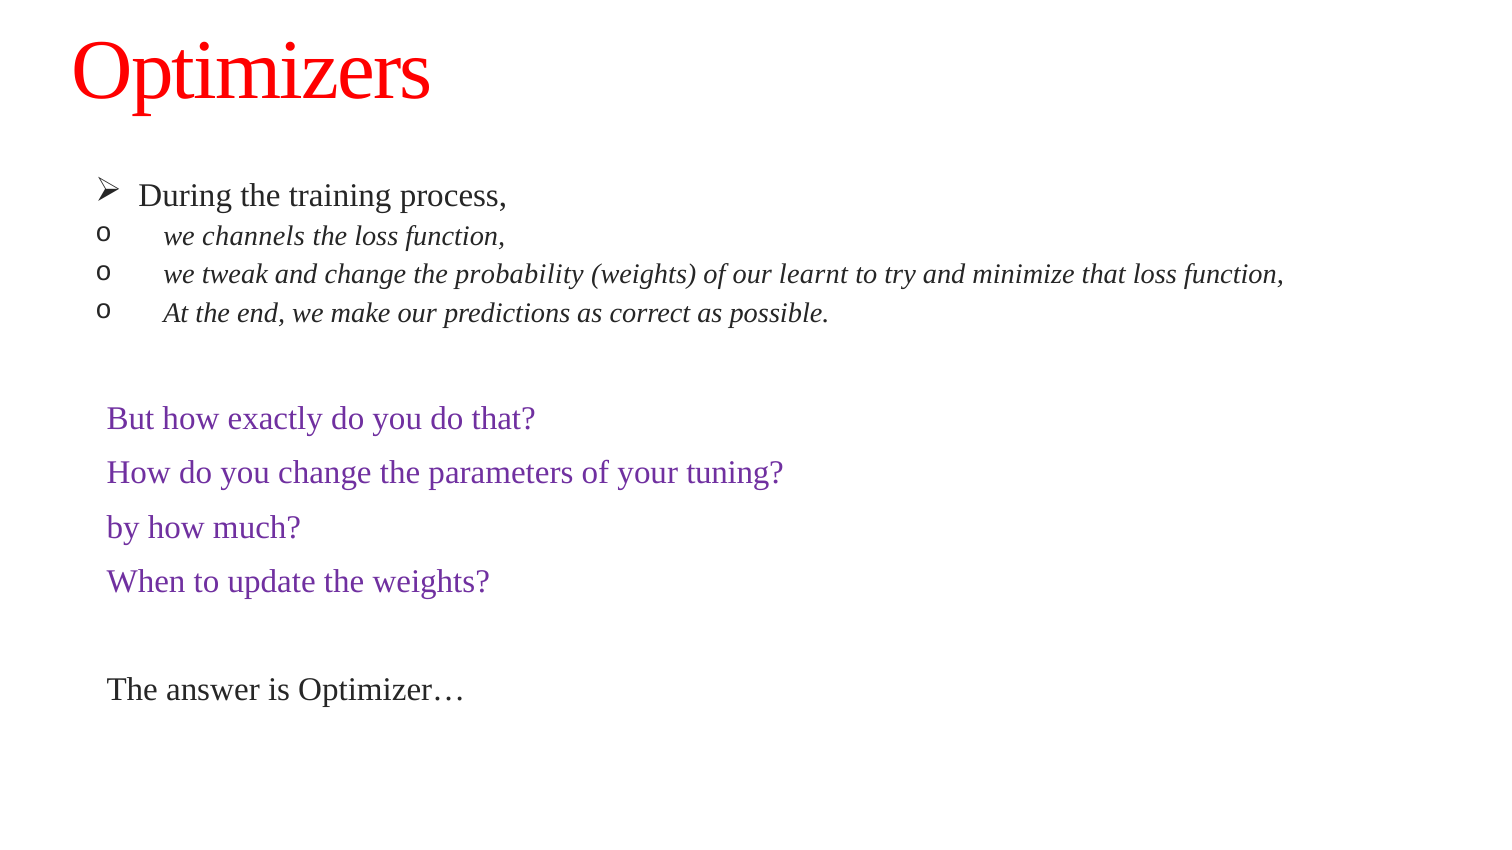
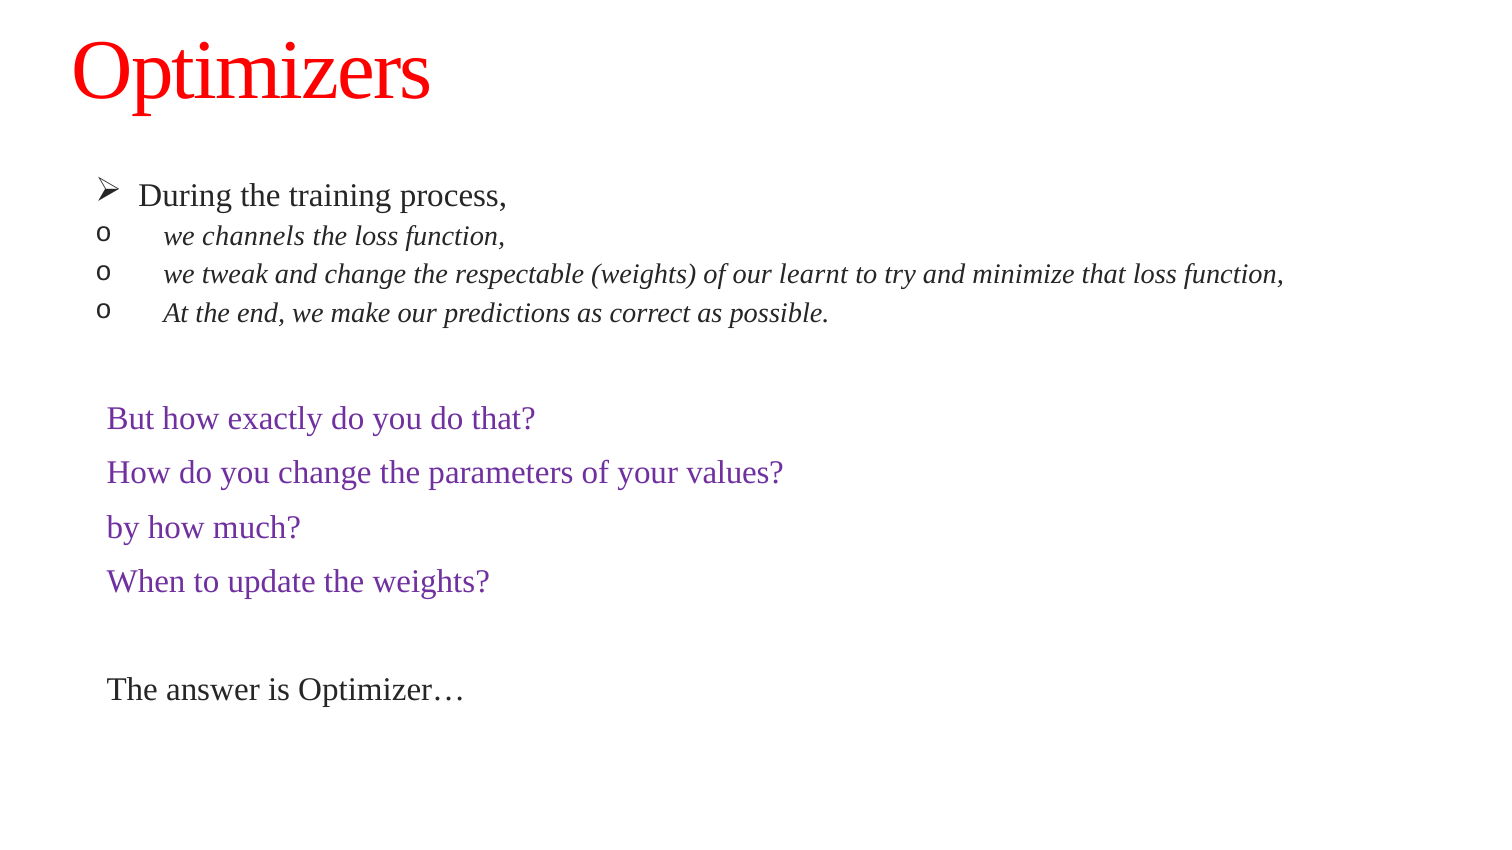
probability: probability -> respectable
tuning: tuning -> values
